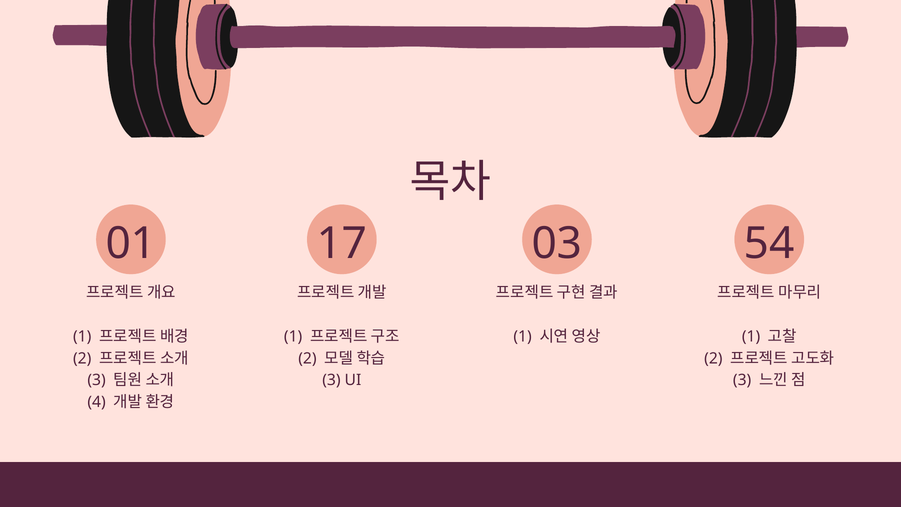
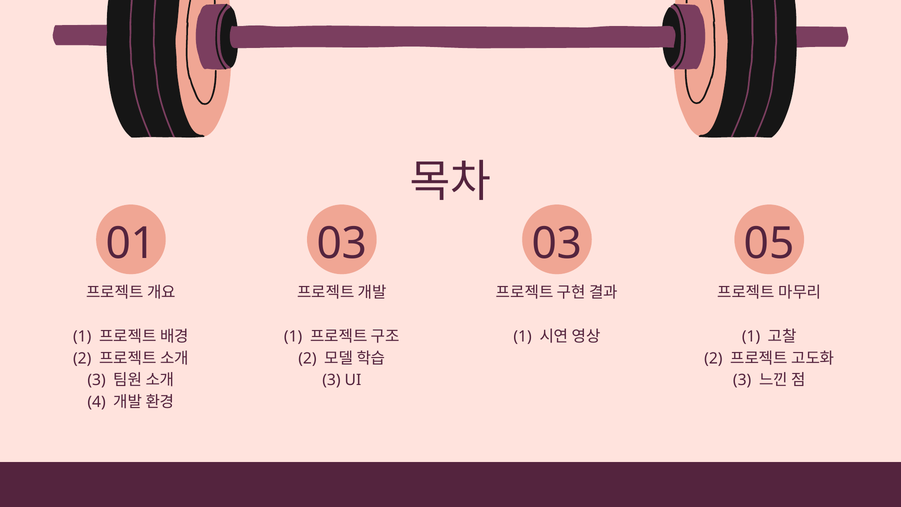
01 17: 17 -> 03
54: 54 -> 05
